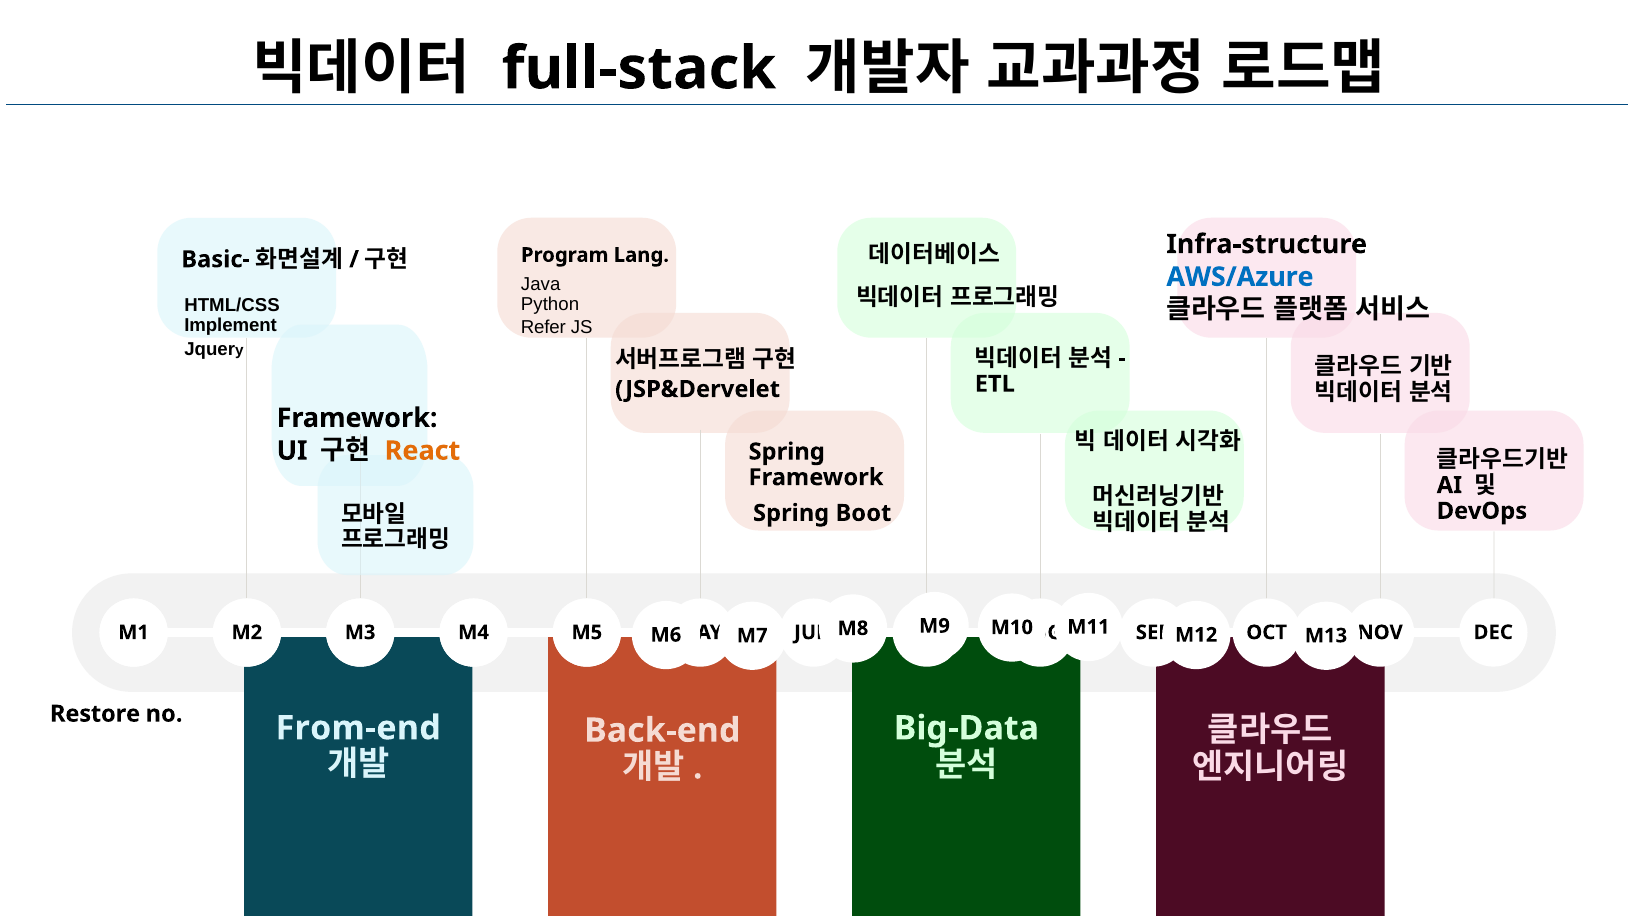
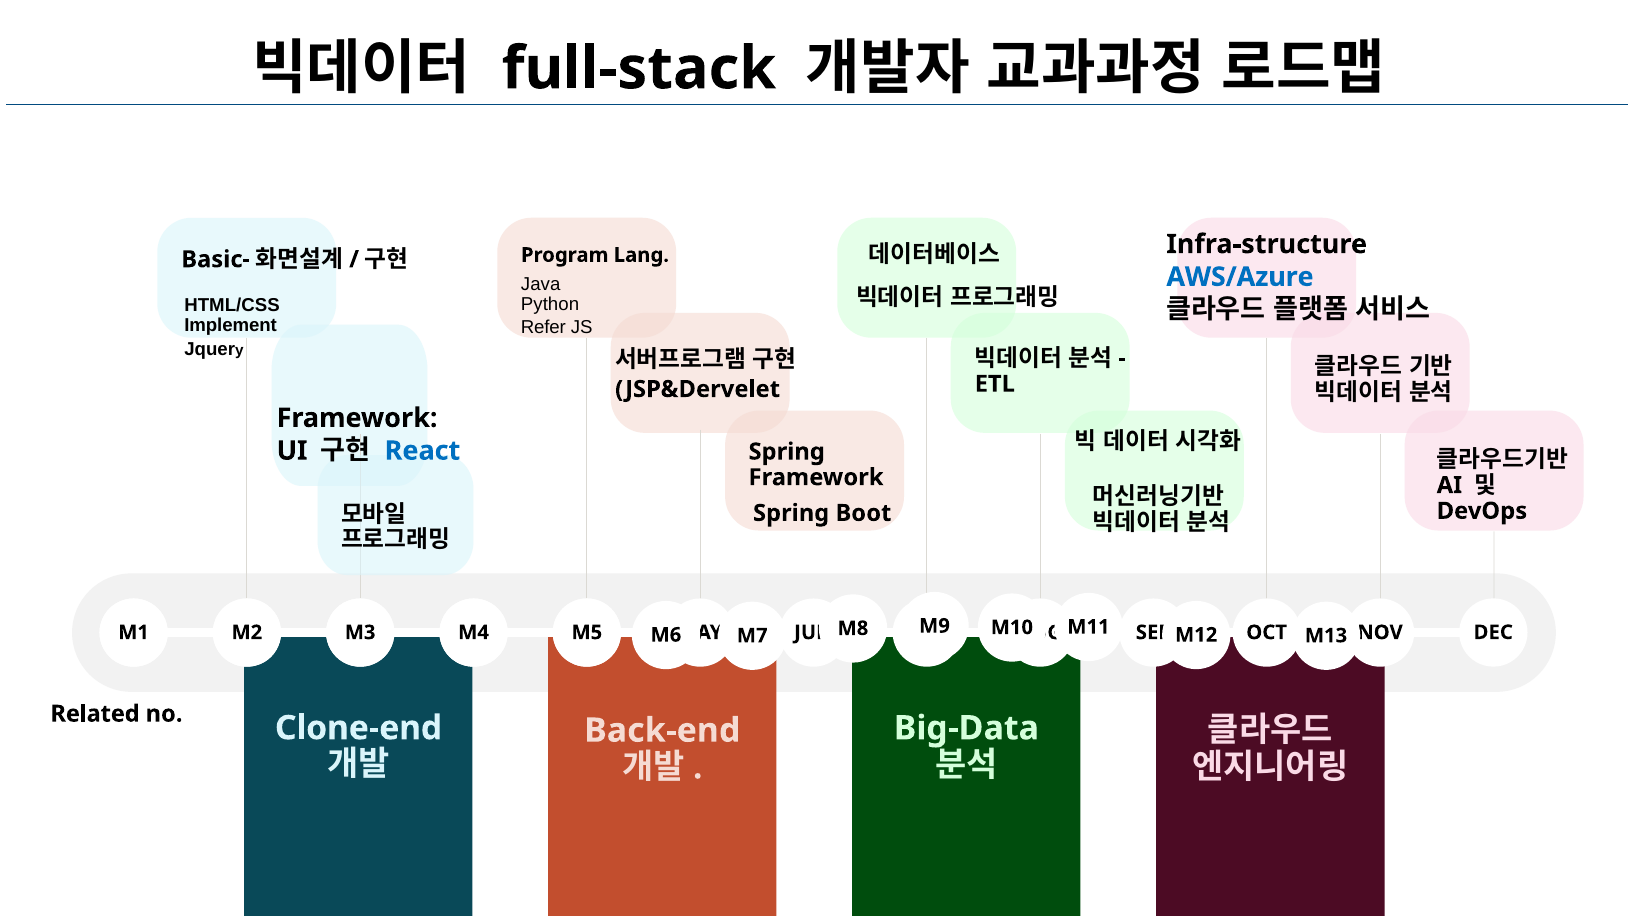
React colour: orange -> blue
Restore: Restore -> Related
From-end: From-end -> Clone-end
